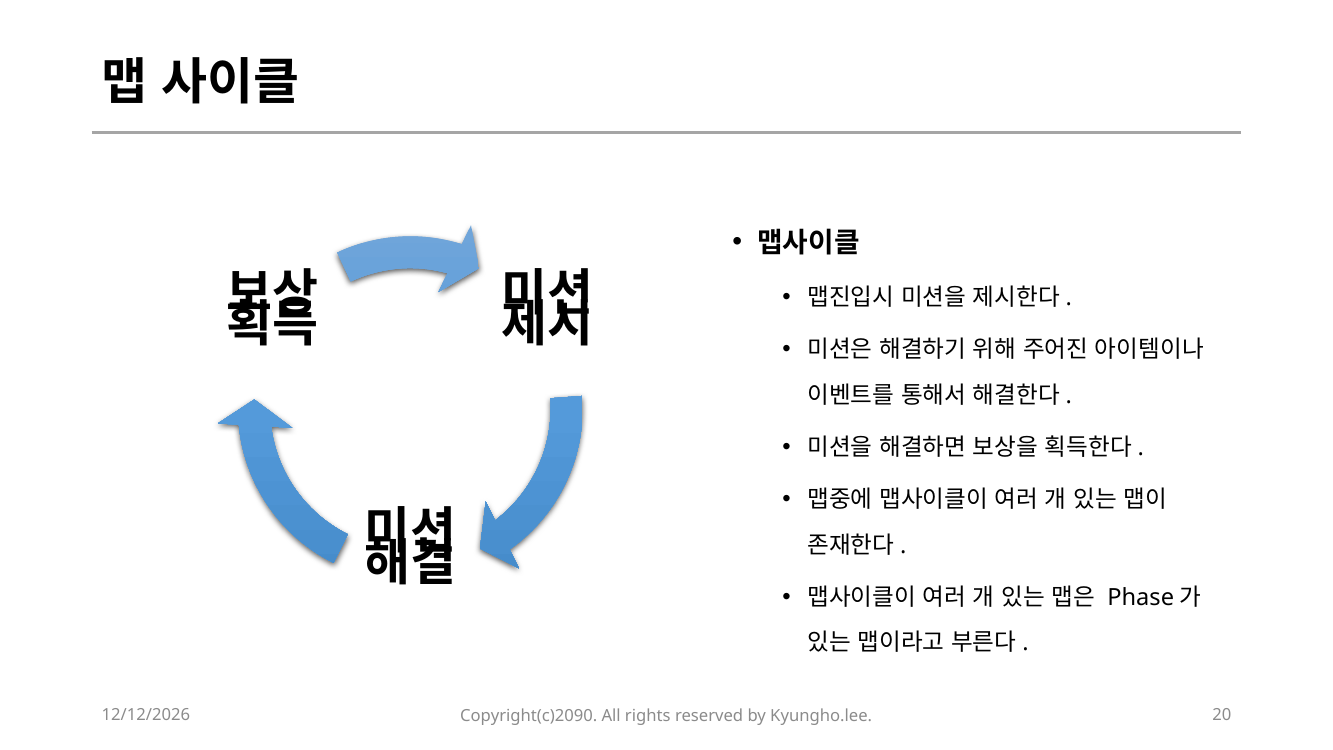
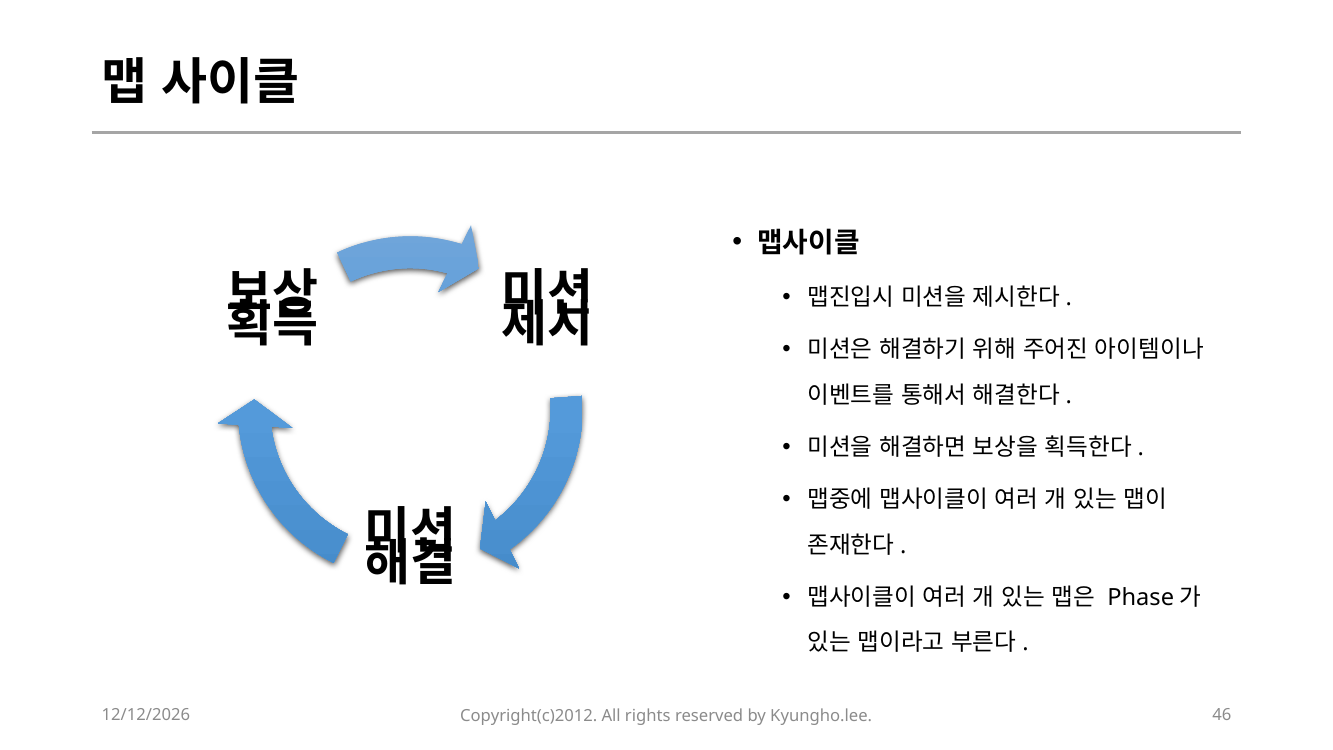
20: 20 -> 46
Copyright(c)2090: Copyright(c)2090 -> Copyright(c)2012
